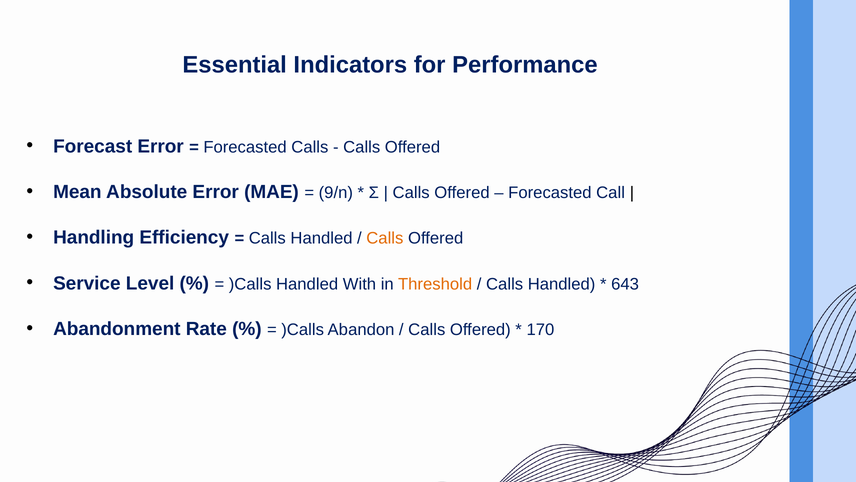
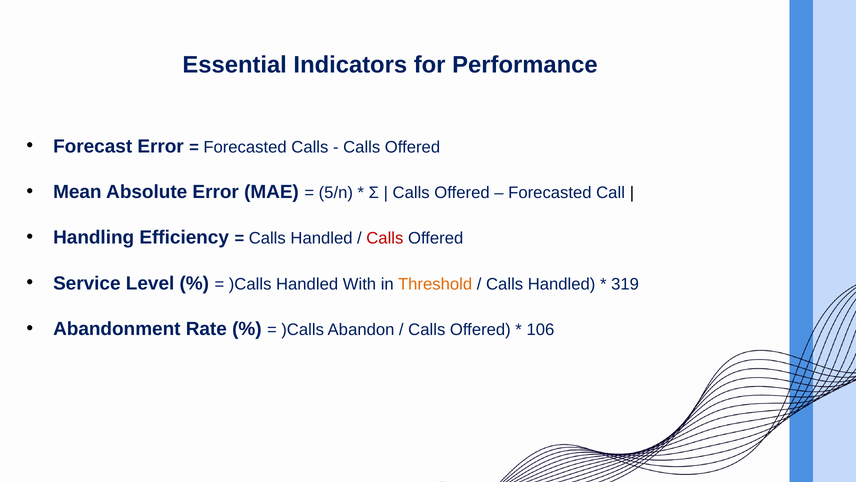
9/n: 9/n -> 5/n
Calls at (385, 238) colour: orange -> red
643: 643 -> 319
170: 170 -> 106
